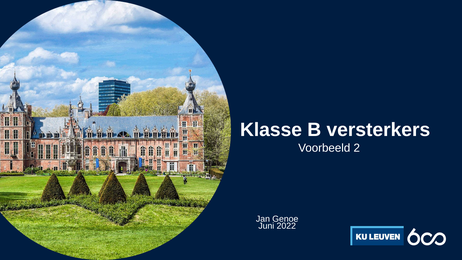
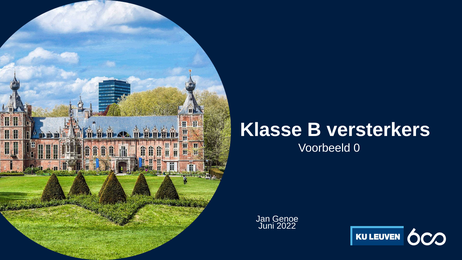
2: 2 -> 0
